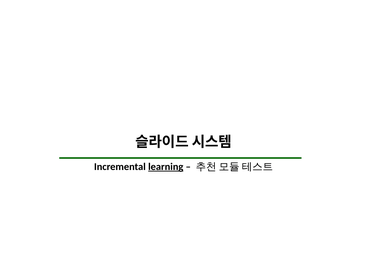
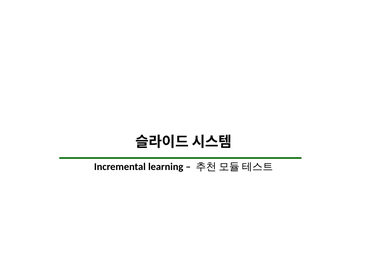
learning underline: present -> none
